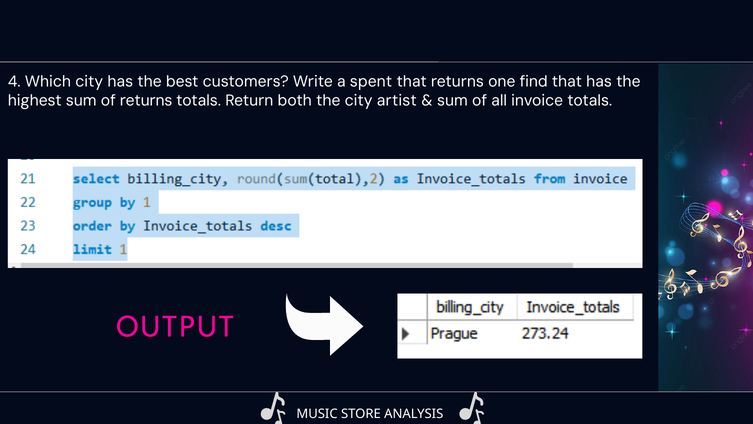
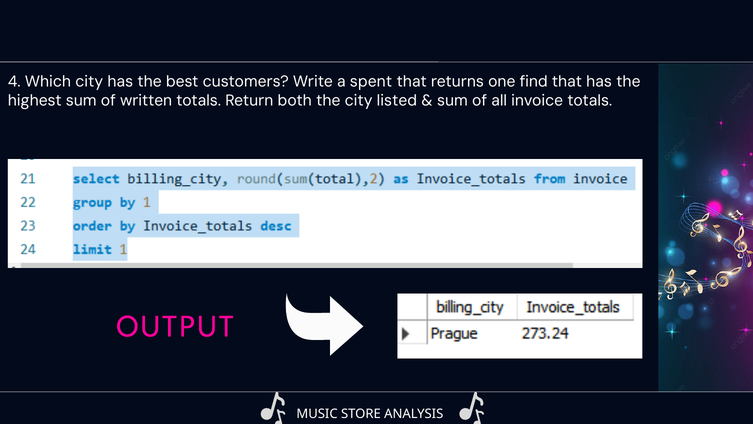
of returns: returns -> written
artist: artist -> listed
